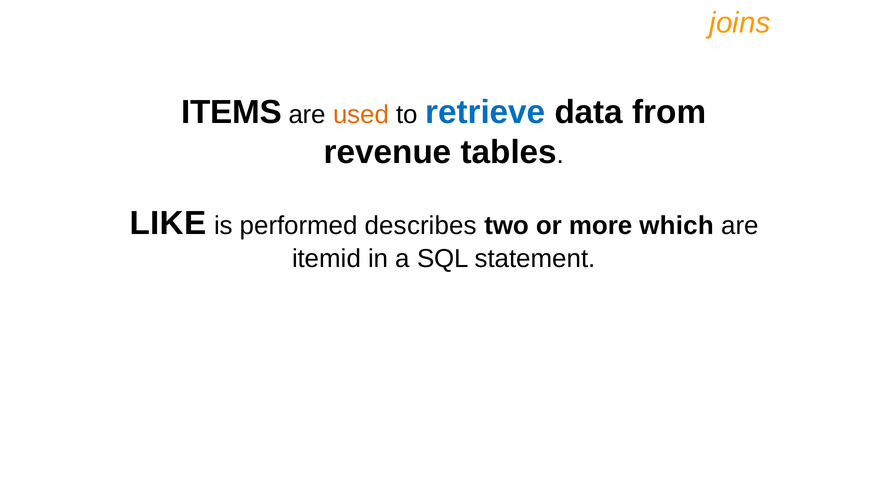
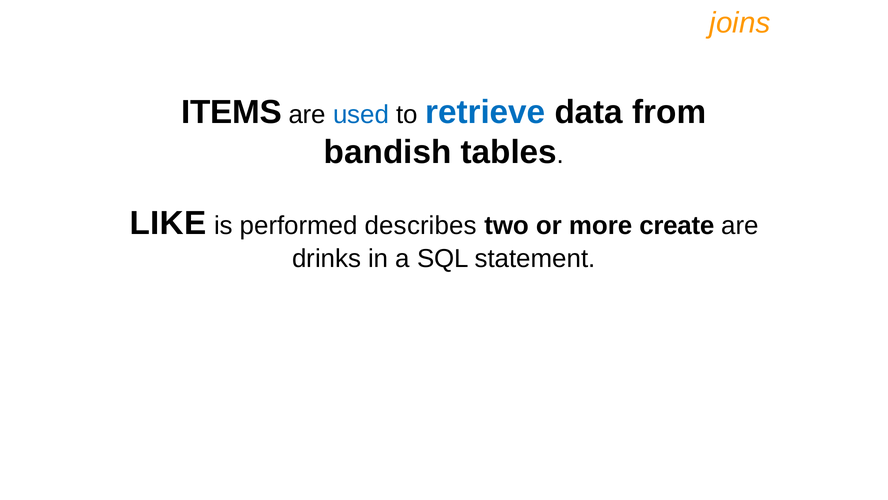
used colour: orange -> blue
revenue: revenue -> bandish
which: which -> create
itemid: itemid -> drinks
